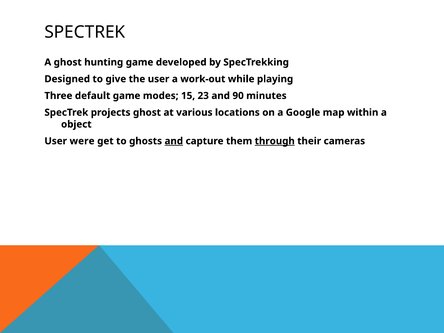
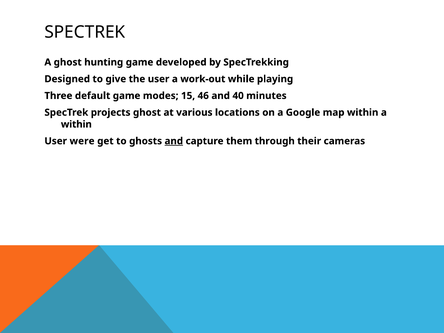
23: 23 -> 46
90: 90 -> 40
object at (76, 124): object -> within
through underline: present -> none
